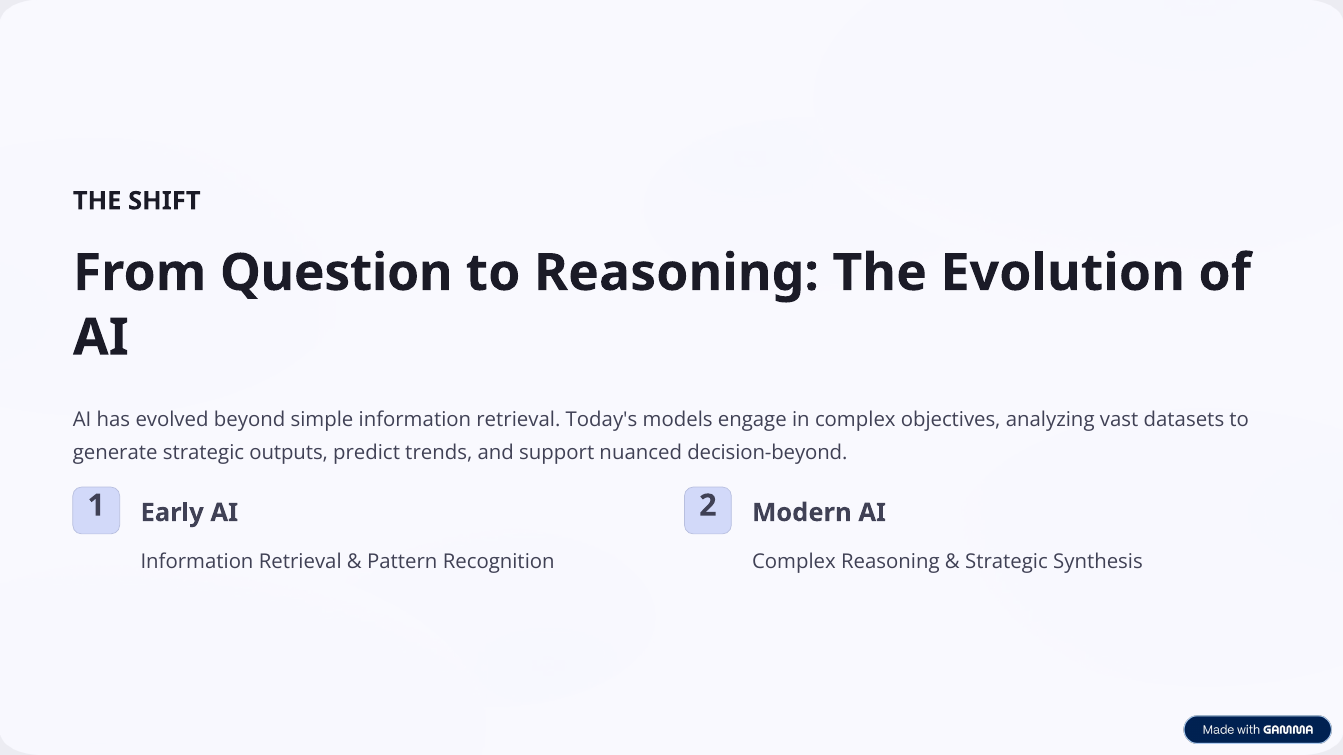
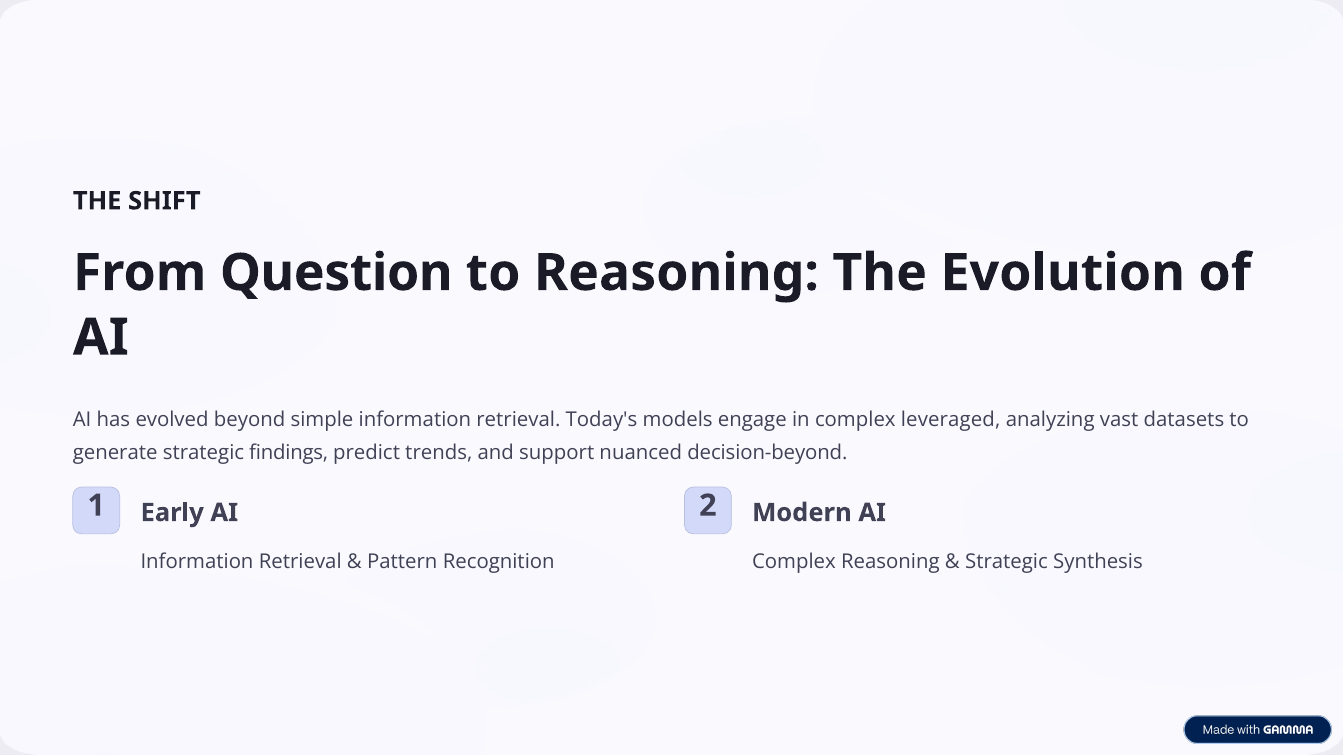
objectives: objectives -> leveraged
outputs: outputs -> findings
